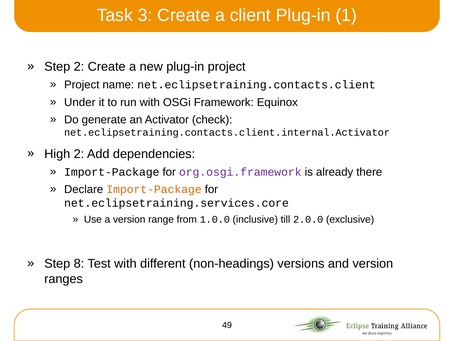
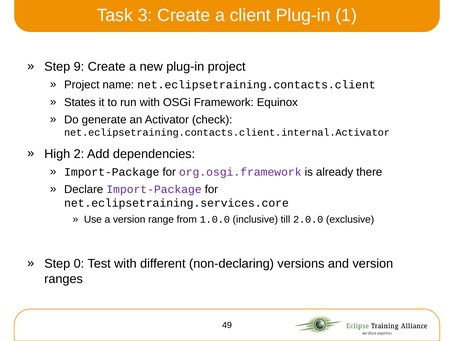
Step 2: 2 -> 9
Under: Under -> States
Import-Package at (154, 189) colour: orange -> purple
8: 8 -> 0
non-headings: non-headings -> non-declaring
